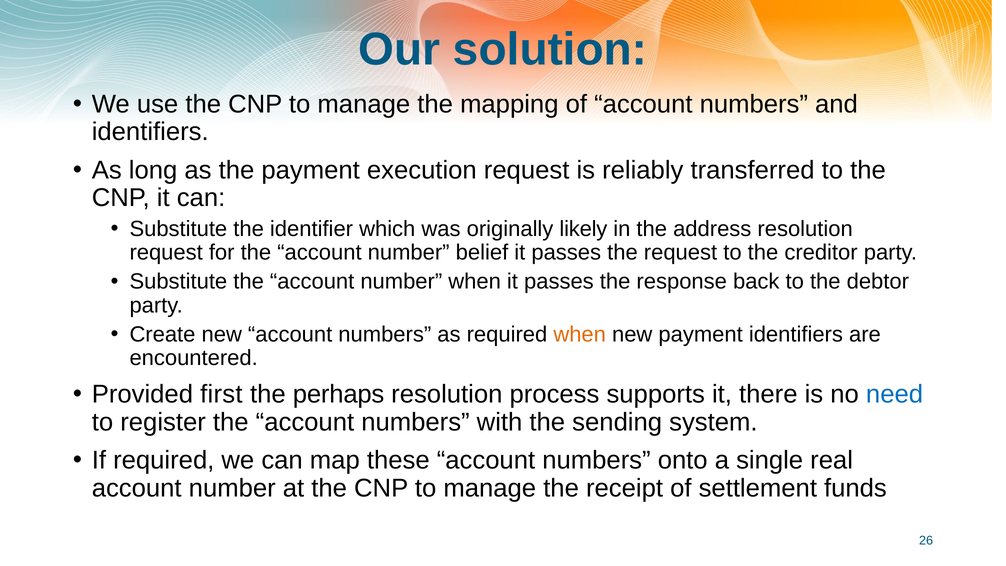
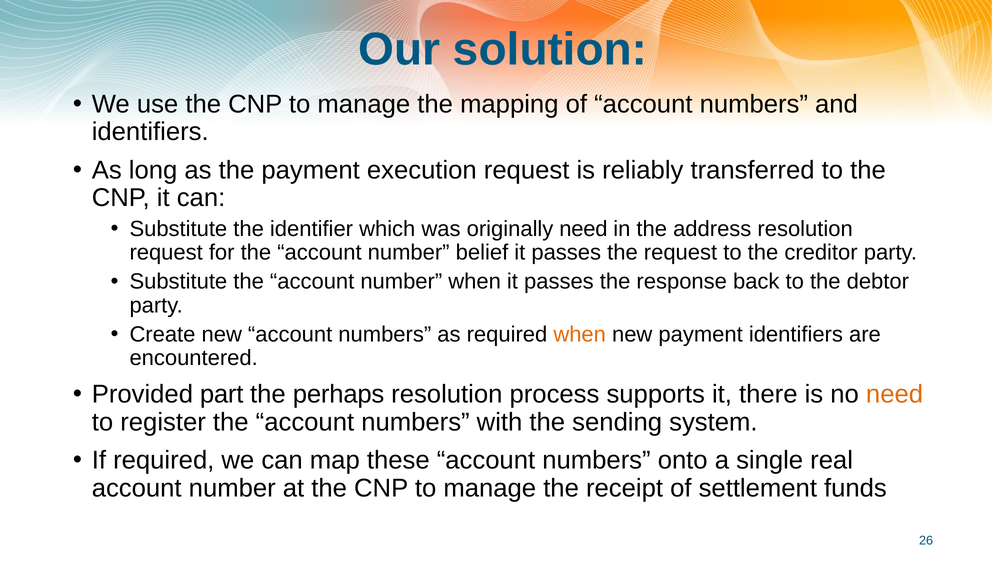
originally likely: likely -> need
first: first -> part
need at (895, 394) colour: blue -> orange
